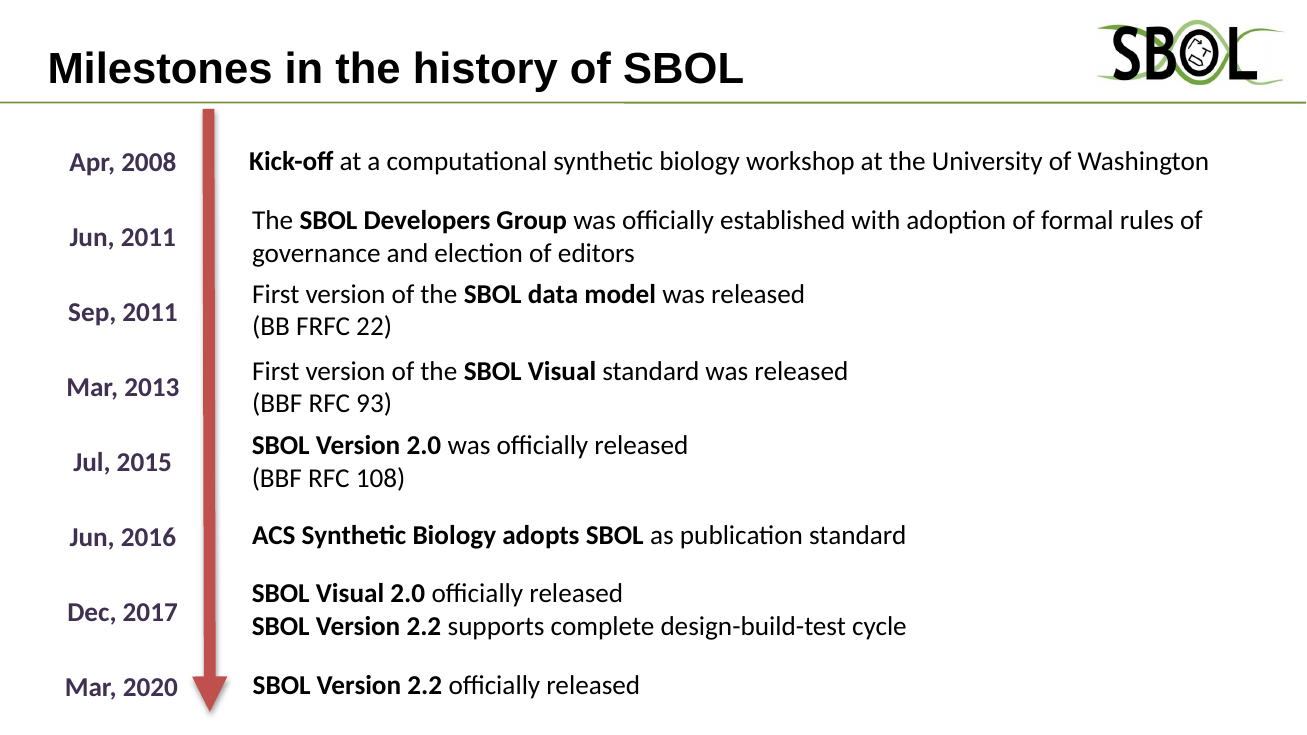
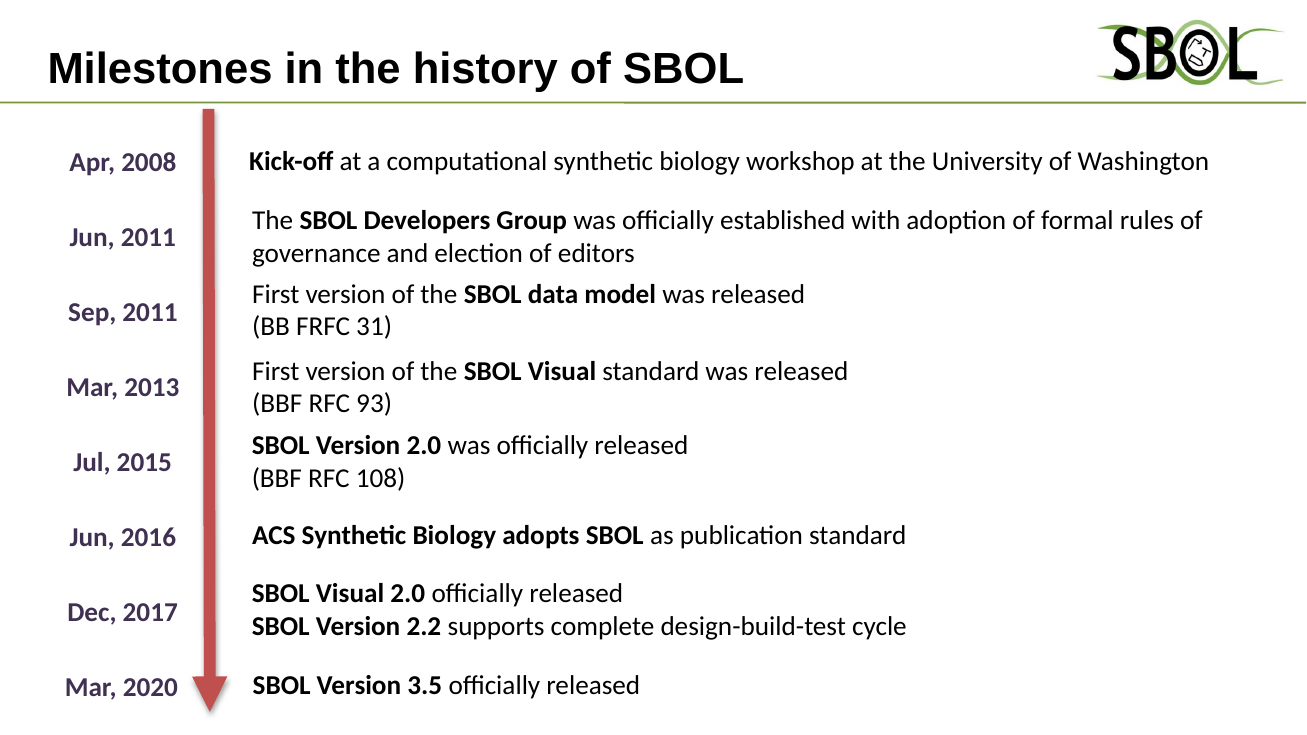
22: 22 -> 31
2020 SBOL Version 2.2: 2.2 -> 3.5
